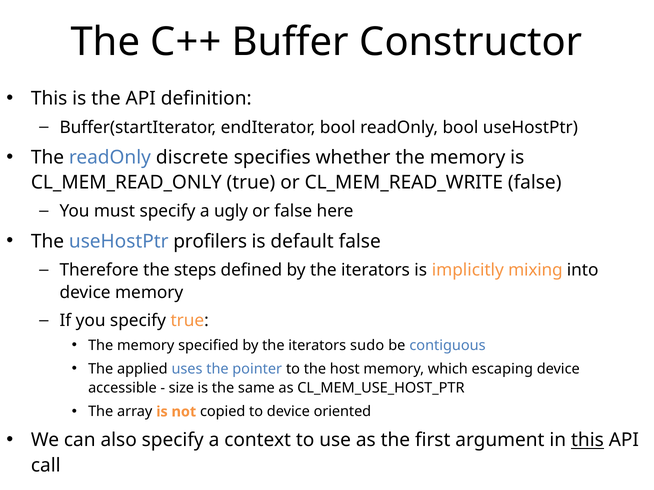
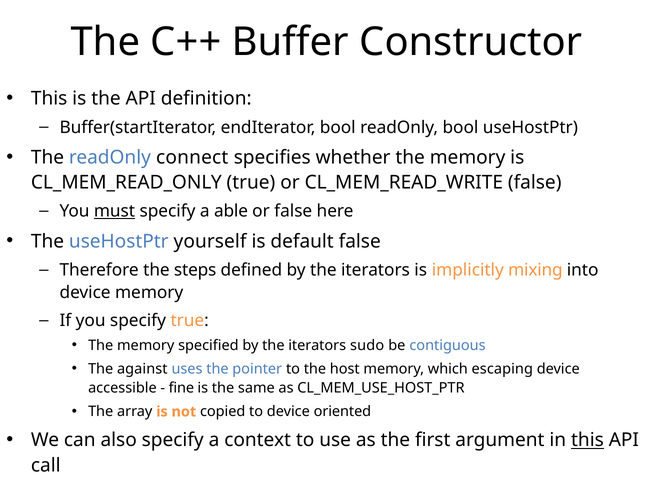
discrete: discrete -> connect
must underline: none -> present
ugly: ugly -> able
profilers: profilers -> yourself
applied: applied -> against
size: size -> fine
